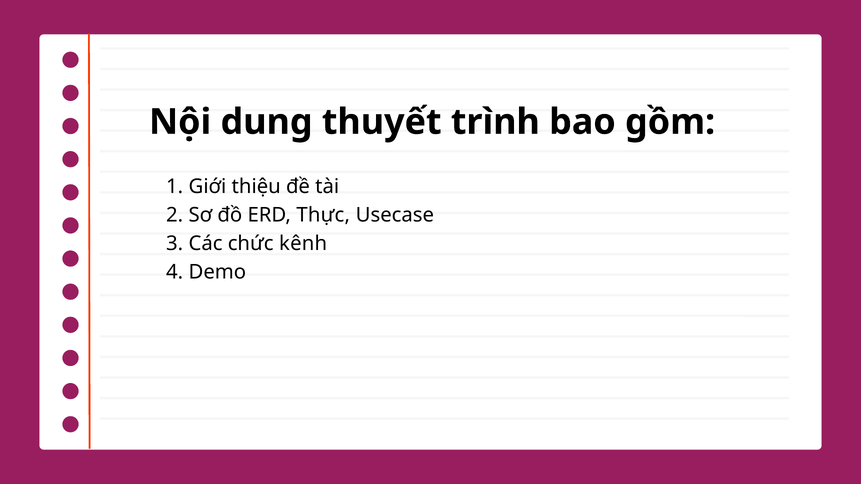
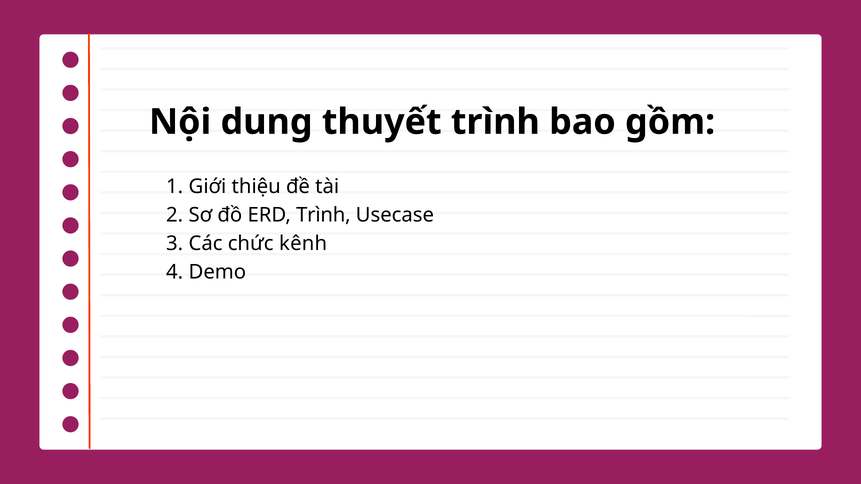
ERD Thực: Thực -> Trình
